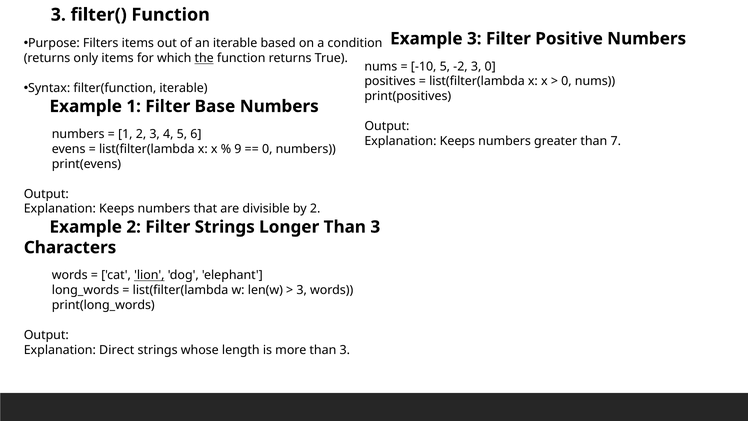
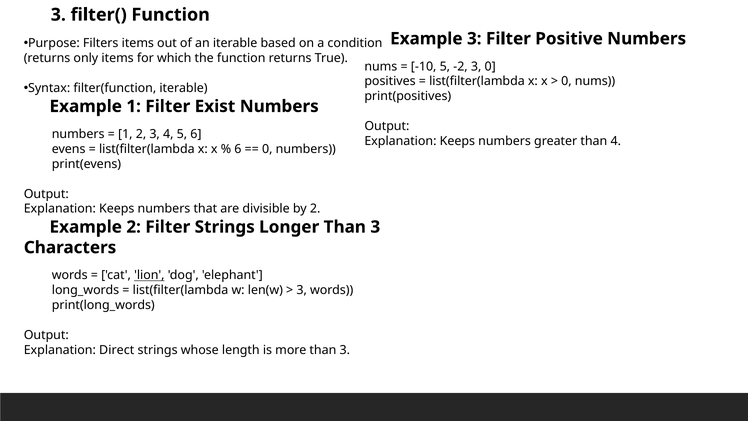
the underline: present -> none
Base: Base -> Exist
than 7: 7 -> 4
9 at (238, 149): 9 -> 6
